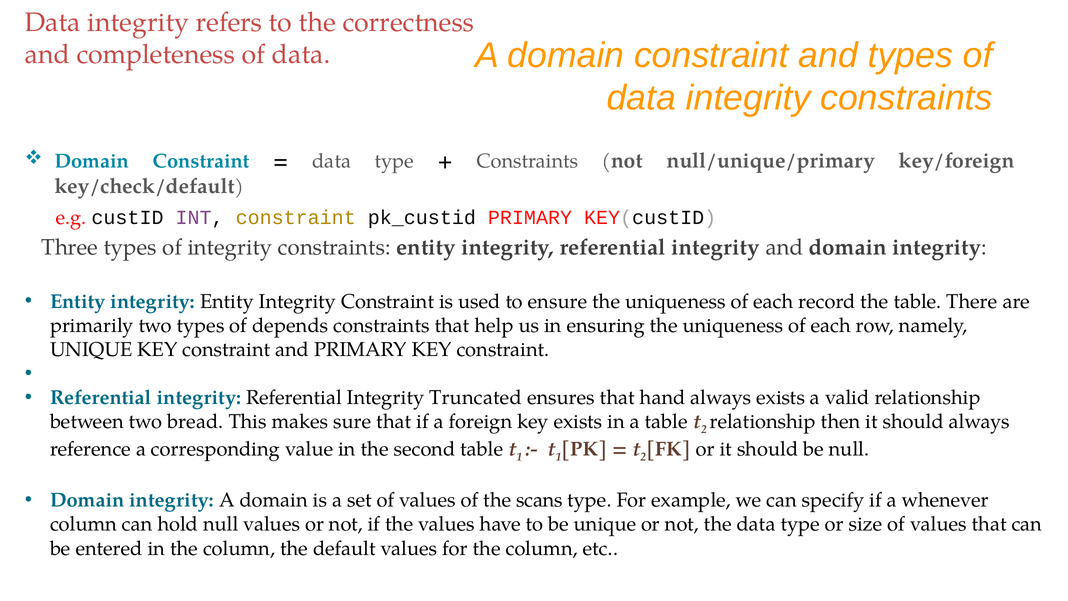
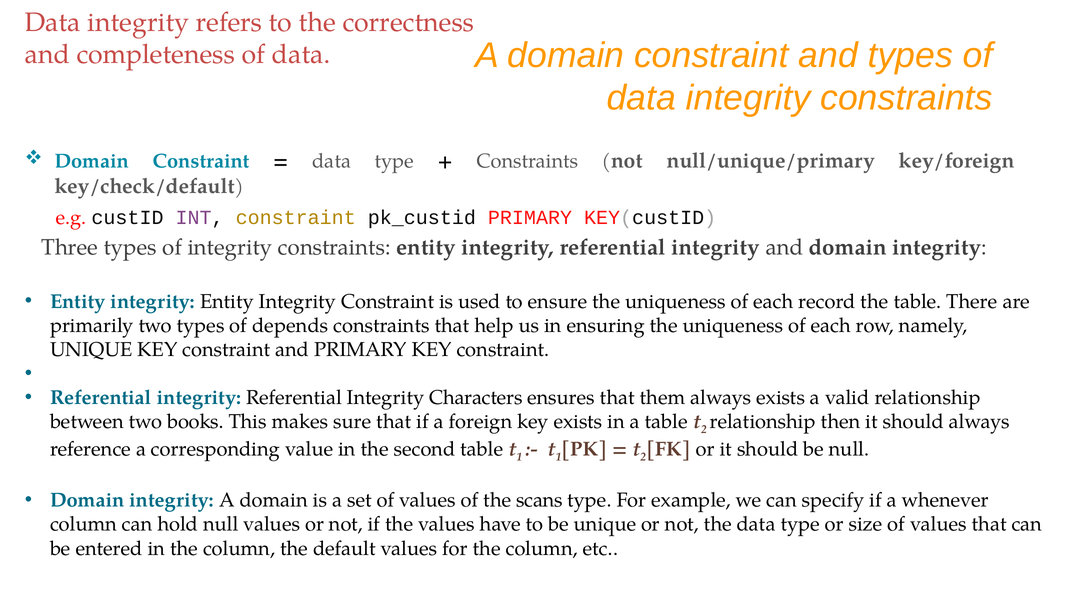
Truncated: Truncated -> Characters
hand: hand -> them
bread: bread -> books
